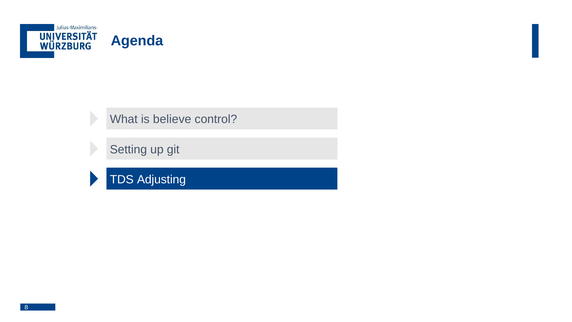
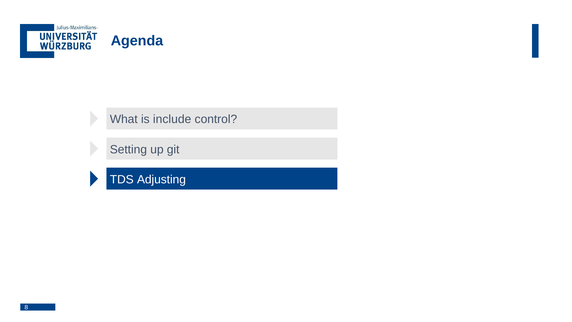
believe: believe -> include
